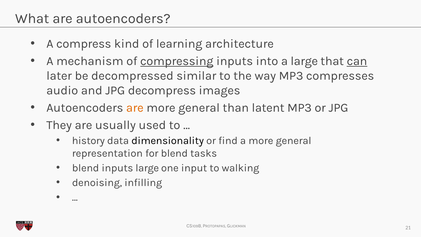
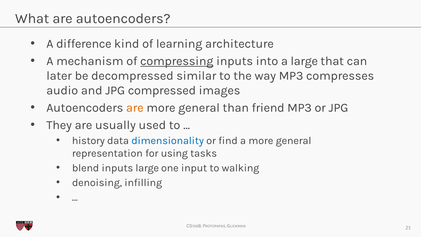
compress: compress -> difference
can underline: present -> none
decompress: decompress -> compressed
latent: latent -> friend
dimensionality colour: black -> blue
for blend: blend -> using
